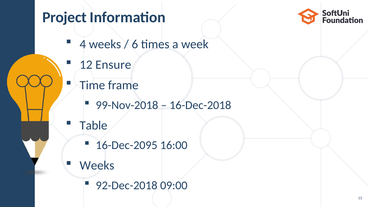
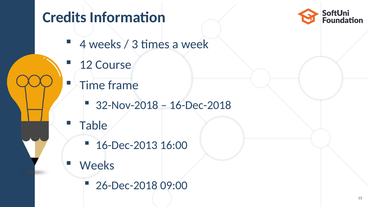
Project: Project -> Credits
6: 6 -> 3
Ensure: Ensure -> Course
99-Nov-2018: 99-Nov-2018 -> 32-Nov-2018
16-Dec-2095: 16-Dec-2095 -> 16-Dec-2013
92-Dec-2018: 92-Dec-2018 -> 26-Dec-2018
